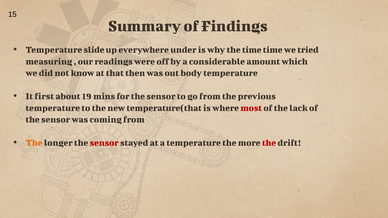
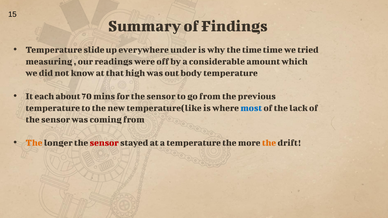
then: then -> high
first: first -> each
19: 19 -> 70
temperature(that: temperature(that -> temperature(like
most colour: red -> blue
the at (269, 143) colour: red -> orange
